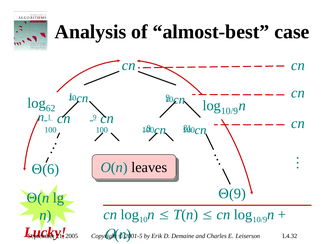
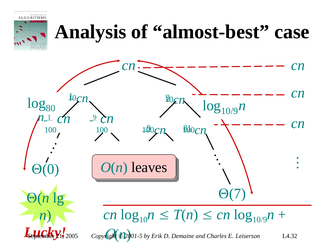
62: 62 -> 80
6: 6 -> 0
9 at (237, 193): 9 -> 7
